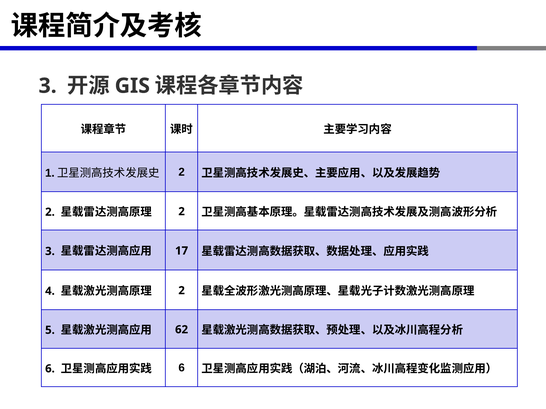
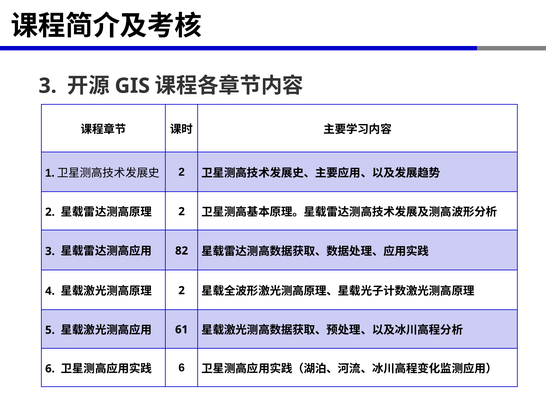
17: 17 -> 82
62: 62 -> 61
